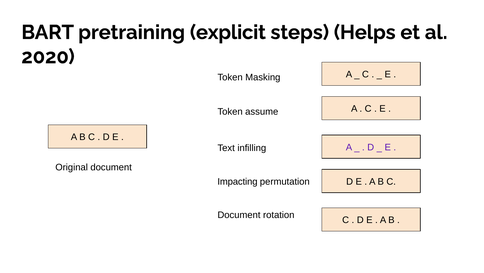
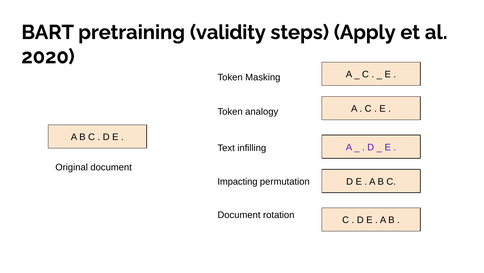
explicit: explicit -> validity
Helps: Helps -> Apply
assume: assume -> analogy
